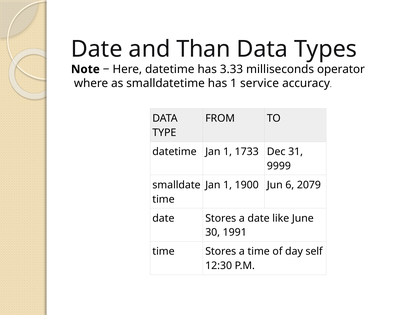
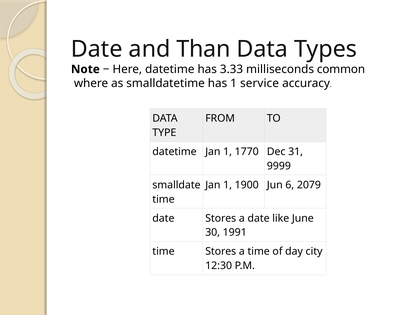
operator: operator -> common
1733: 1733 -> 1770
self: self -> city
